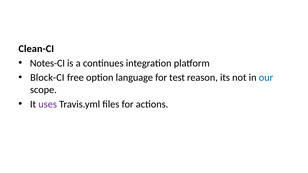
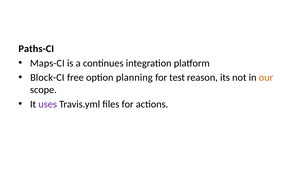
Clean-CI: Clean-CI -> Paths-CI
Notes-CI: Notes-CI -> Maps-CI
language: language -> planning
our colour: blue -> orange
